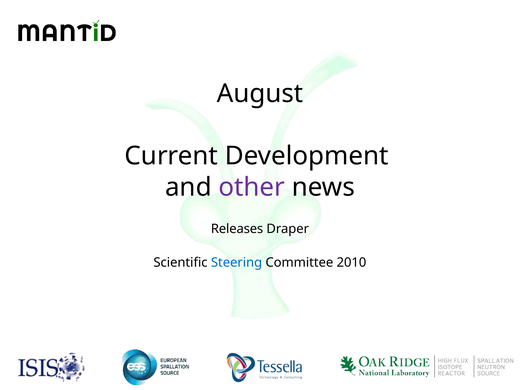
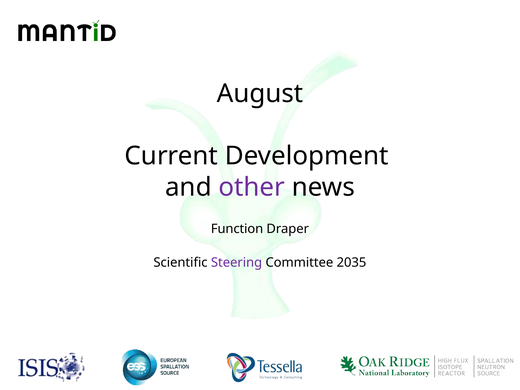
Releases: Releases -> Function
Steering colour: blue -> purple
2010: 2010 -> 2035
